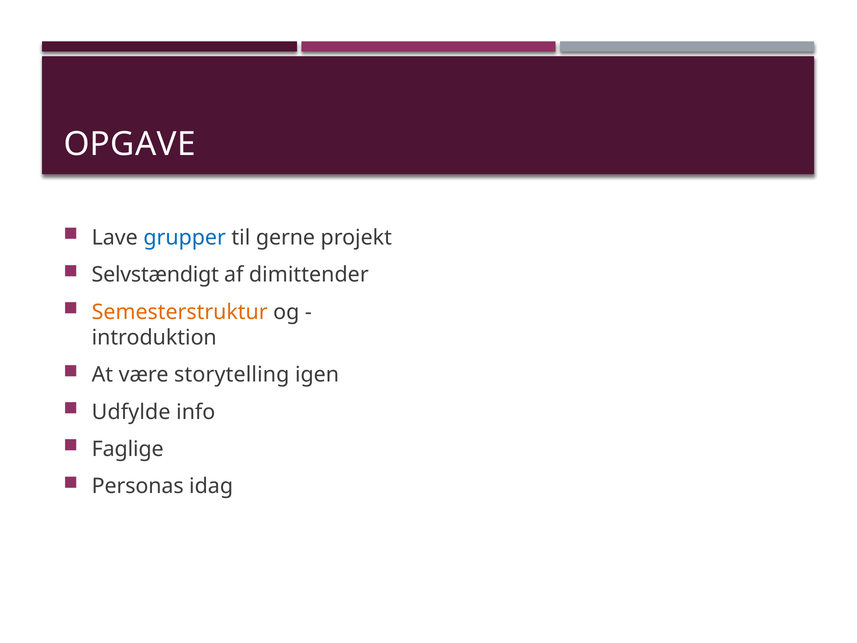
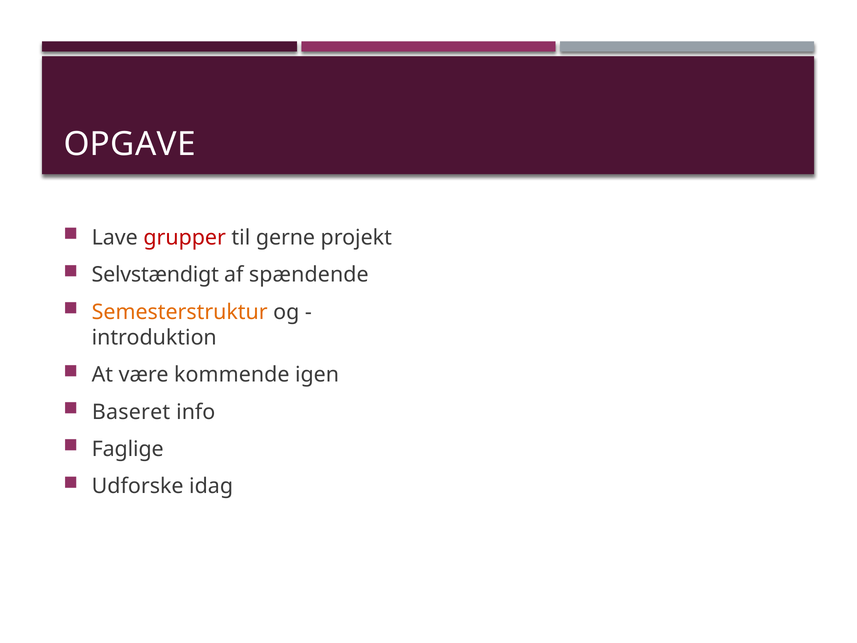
grupper colour: blue -> red
dimittender: dimittender -> spændende
storytelling: storytelling -> kommende
Udfylde: Udfylde -> Baseret
Personas: Personas -> Udforske
